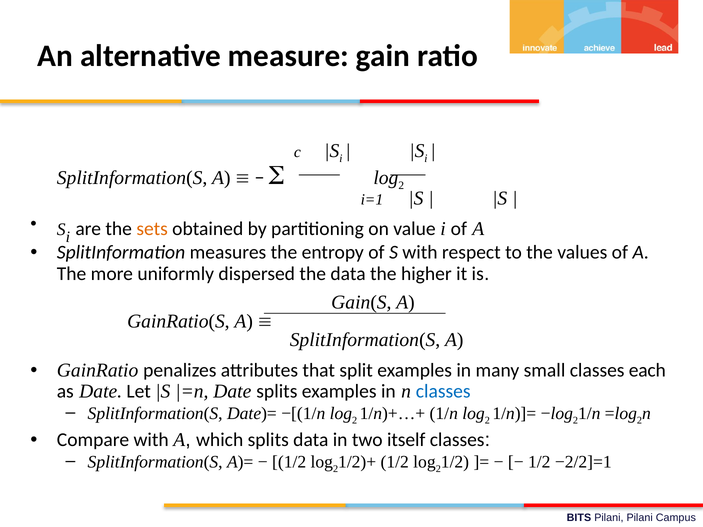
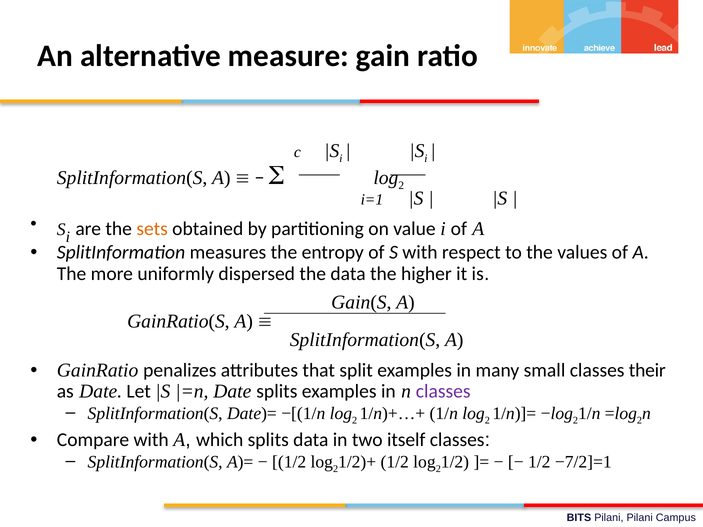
each: each -> their
classes at (443, 392) colour: blue -> purple
−2/2]=1: −2/2]=1 -> −7/2]=1
